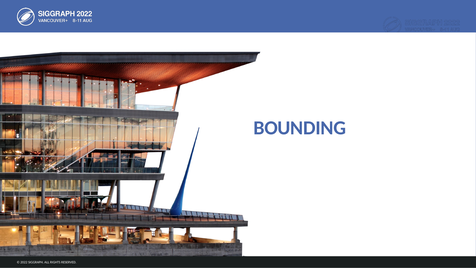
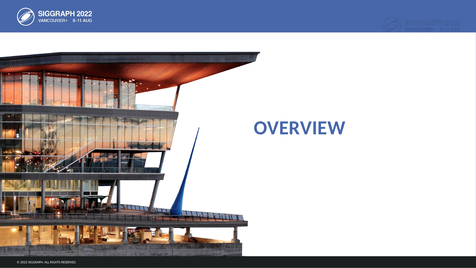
BOUNDING: BOUNDING -> OVERVIEW
